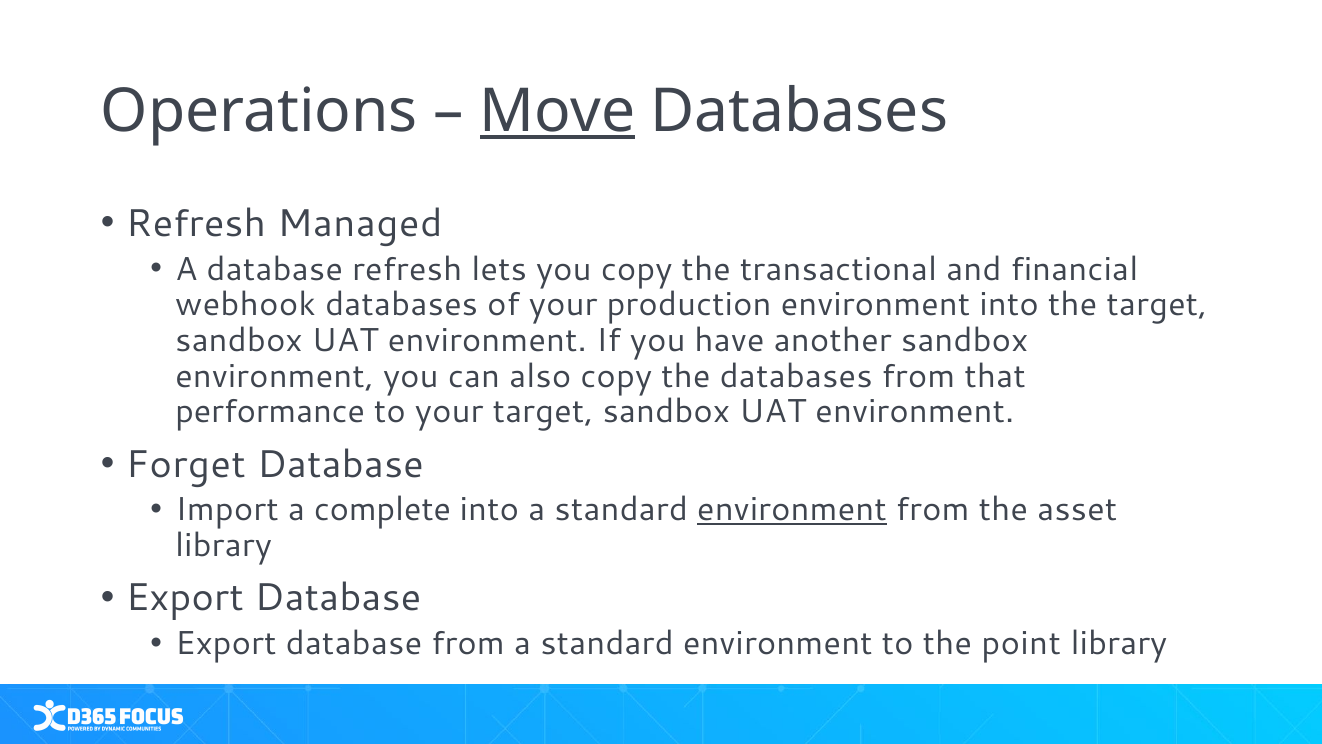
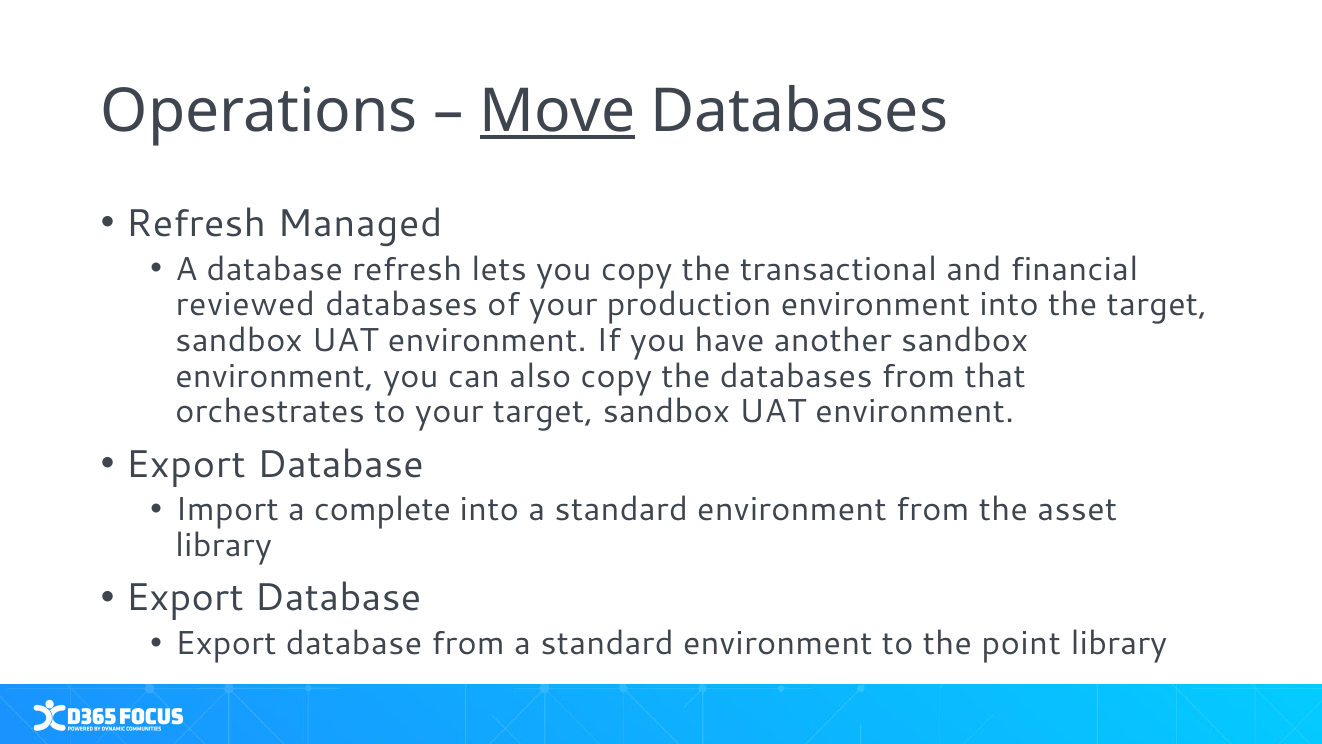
webhook: webhook -> reviewed
performance: performance -> orchestrates
Forget at (186, 464): Forget -> Export
environment at (792, 510) underline: present -> none
